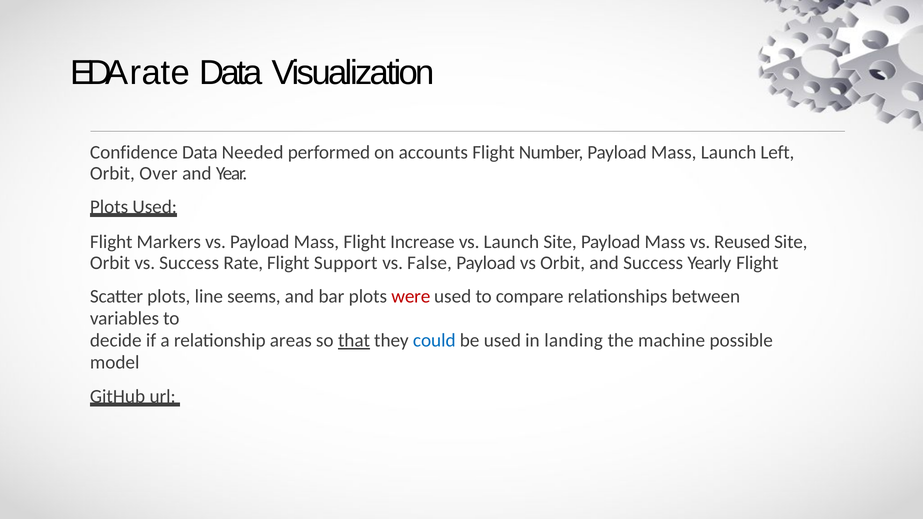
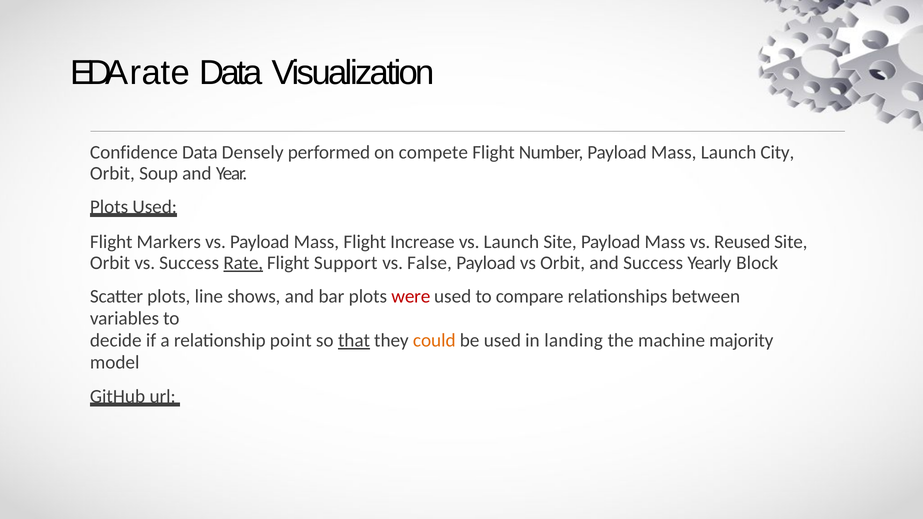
Needed: Needed -> Densely
accounts: accounts -> compete
Left: Left -> City
Over: Over -> Soup
Rate at (243, 263) underline: none -> present
Yearly Flight: Flight -> Block
seems: seems -> shows
areas: areas -> point
could colour: blue -> orange
possible: possible -> majority
